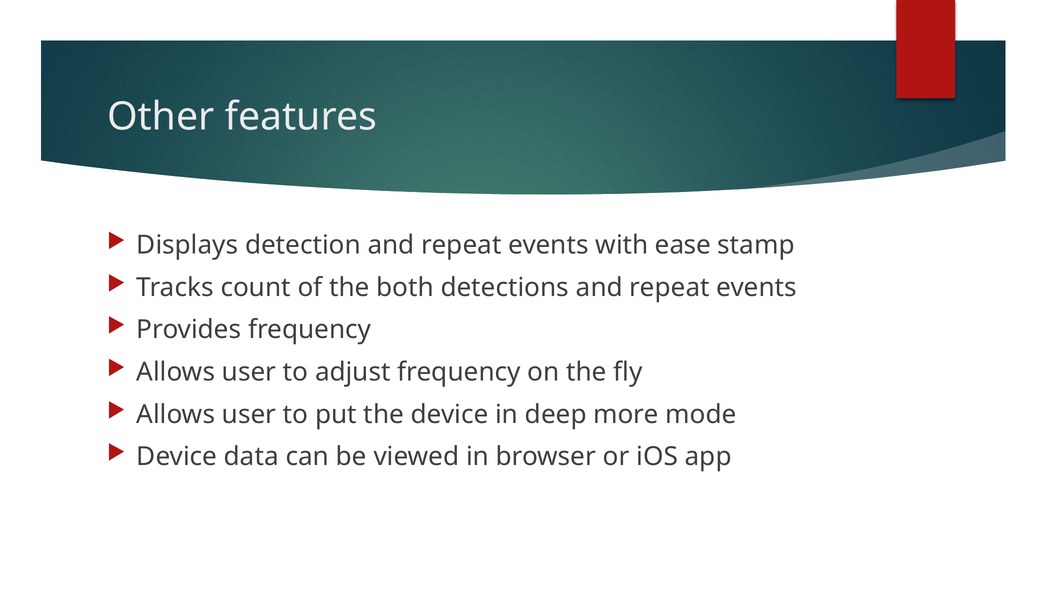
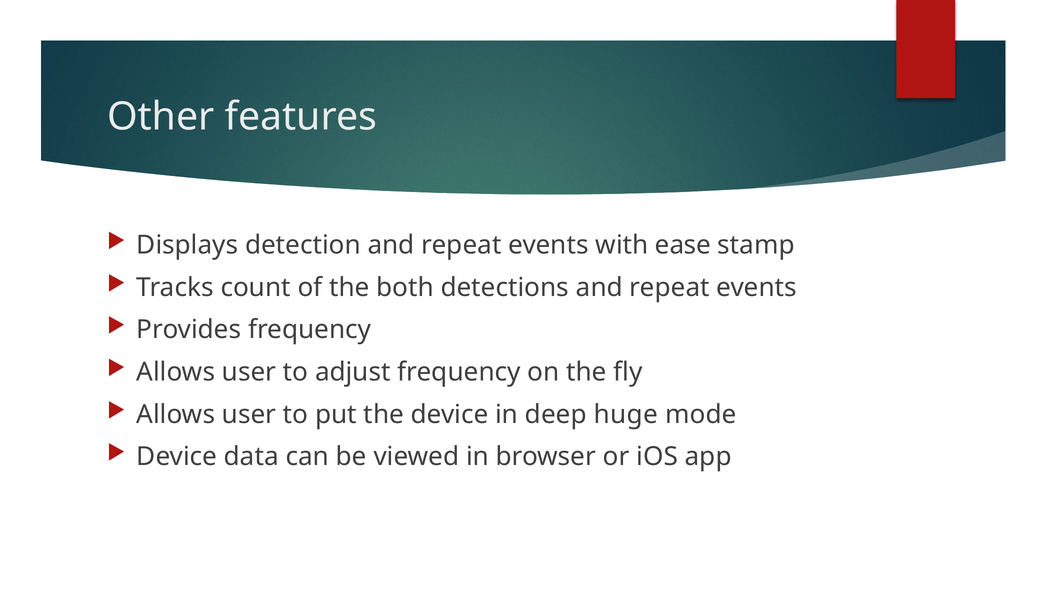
more: more -> huge
